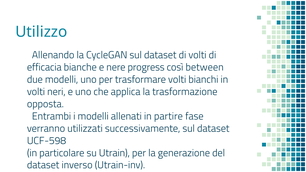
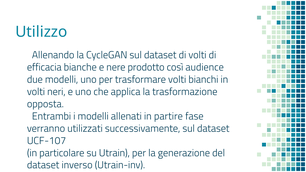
progress: progress -> prodotto
between: between -> audience
UCF-598: UCF-598 -> UCF-107
